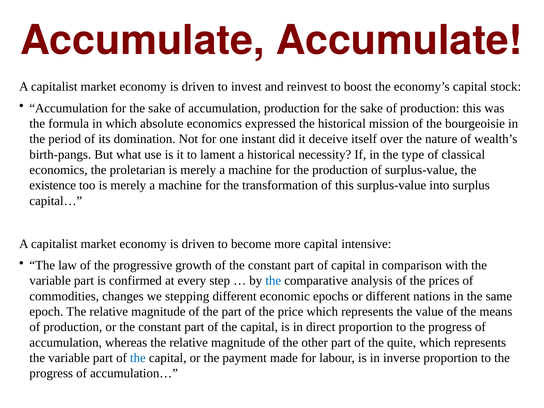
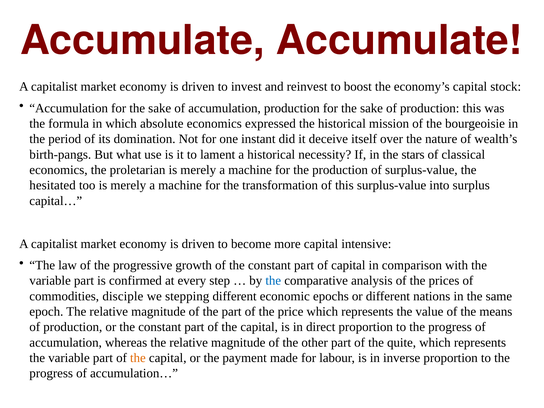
type: type -> stars
existence: existence -> hesitated
changes: changes -> disciple
the at (138, 358) colour: blue -> orange
